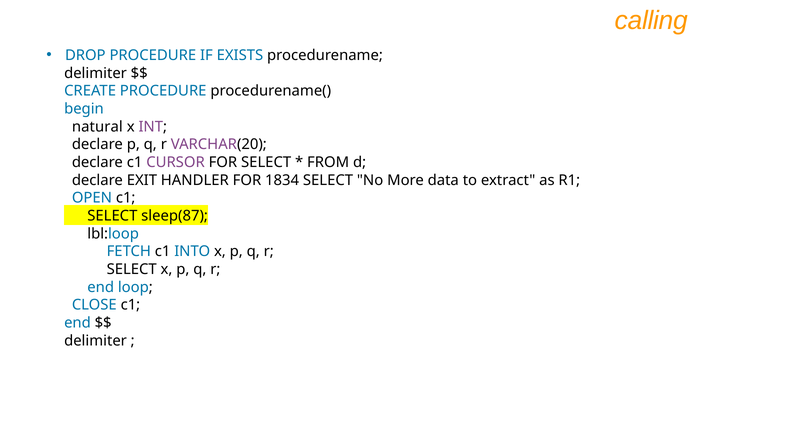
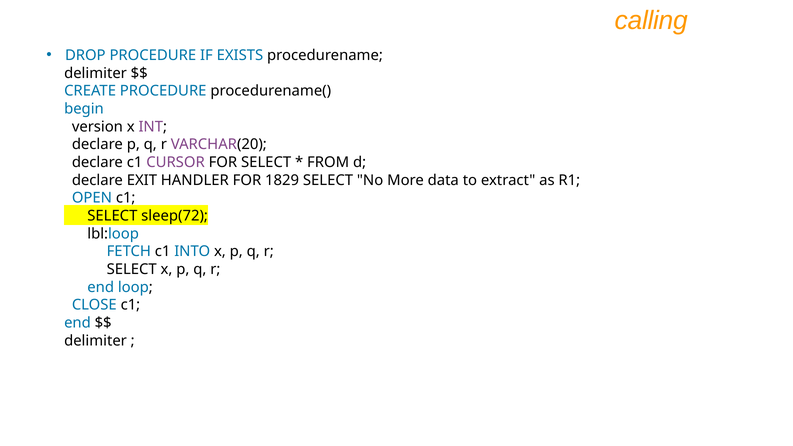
natural: natural -> version
1834: 1834 -> 1829
sleep(87: sleep(87 -> sleep(72
